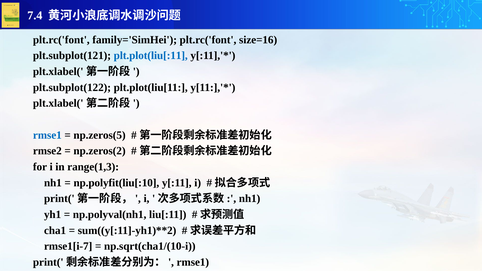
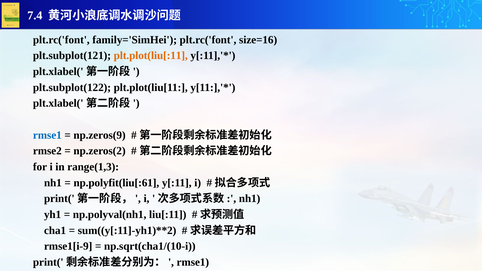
plt.plot(liu[:11 colour: blue -> orange
np.zeros(5: np.zeros(5 -> np.zeros(9
np.polyfit(liu[:10: np.polyfit(liu[:10 -> np.polyfit(liu[:61
rmse1[i-7: rmse1[i-7 -> rmse1[i-9
